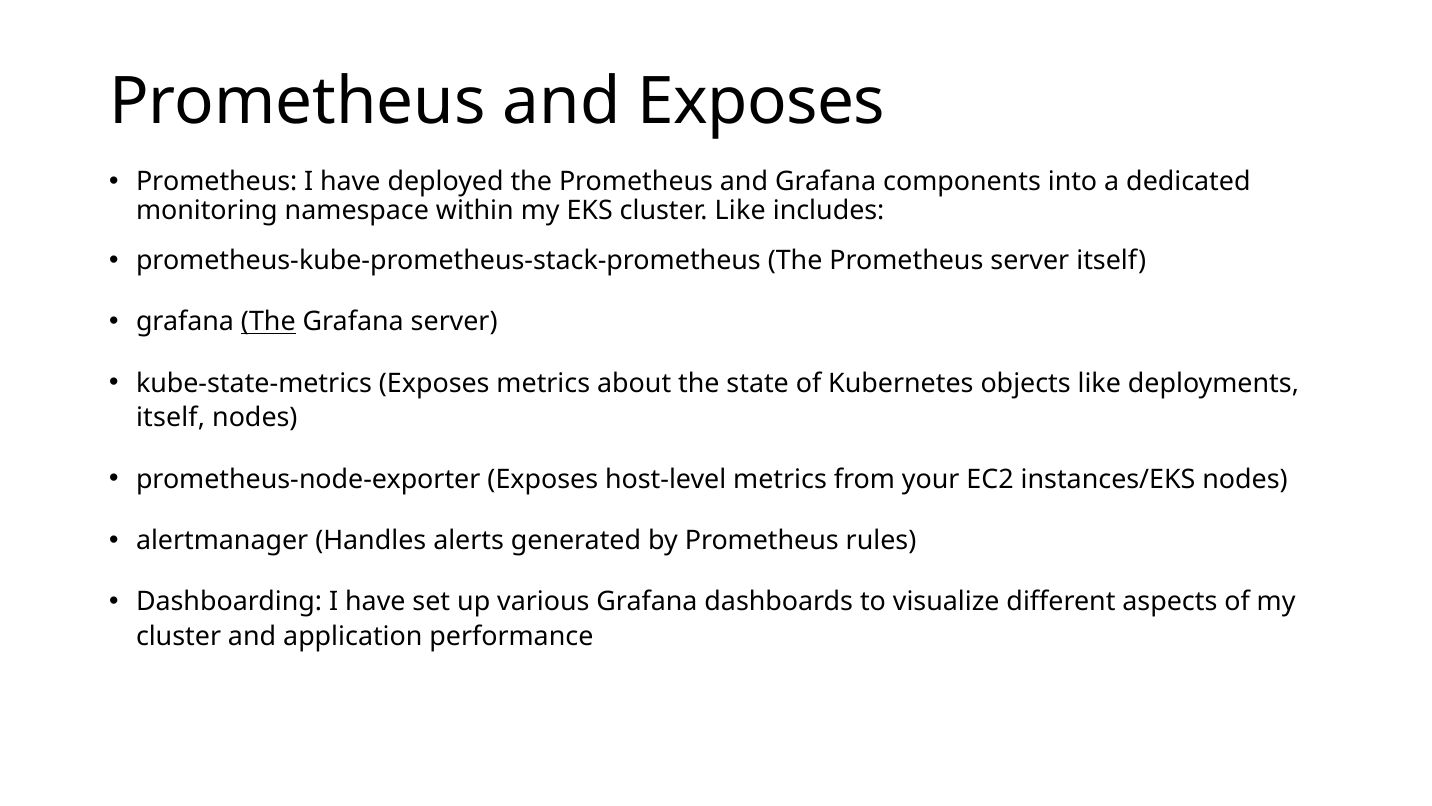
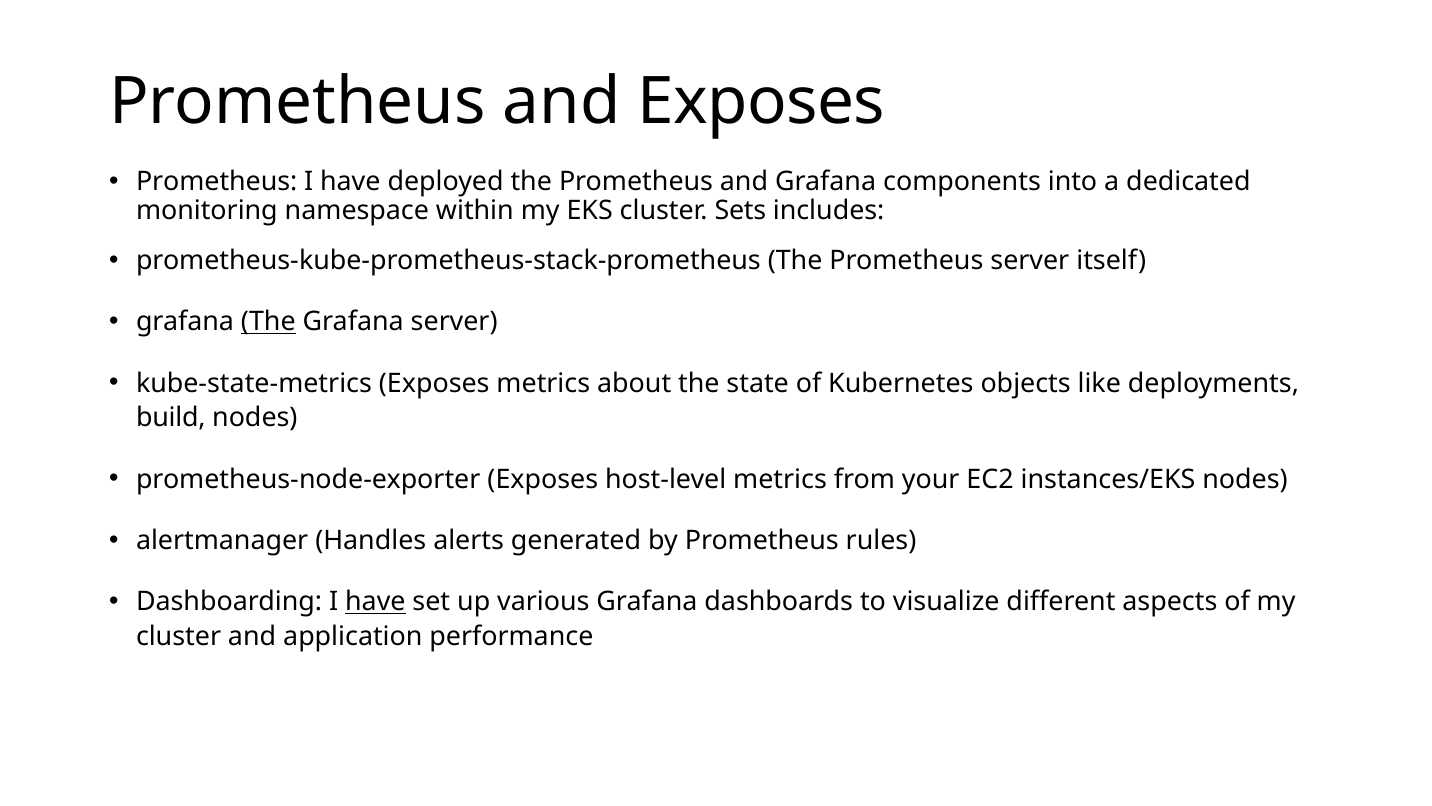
cluster Like: Like -> Sets
itself at (171, 418): itself -> build
have at (375, 602) underline: none -> present
